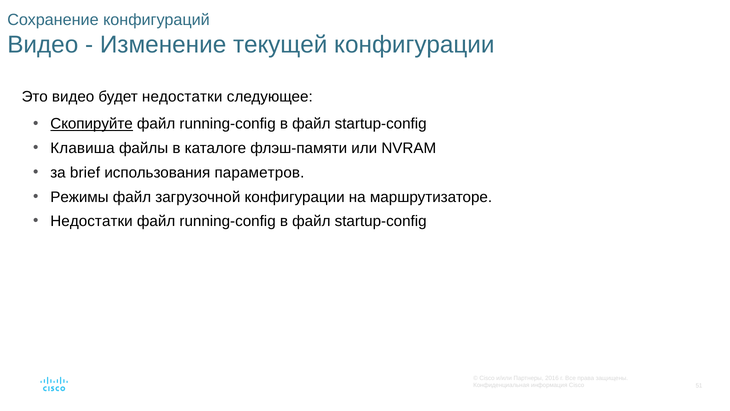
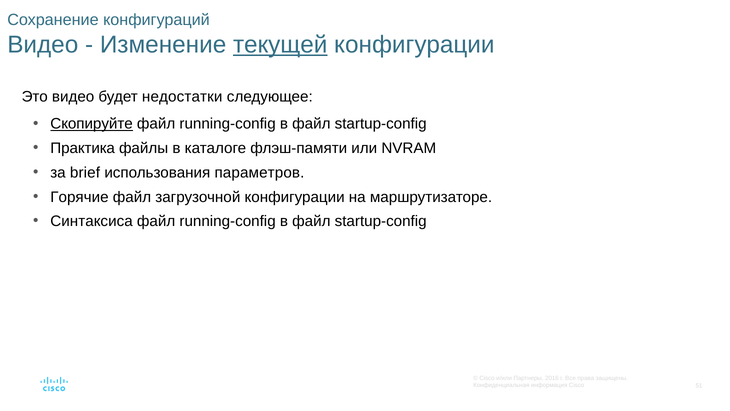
текущей underline: none -> present
Клавиша: Клавиша -> Практика
Режимы: Режимы -> Горячие
Недостатки at (92, 221): Недостатки -> Синтаксиса
